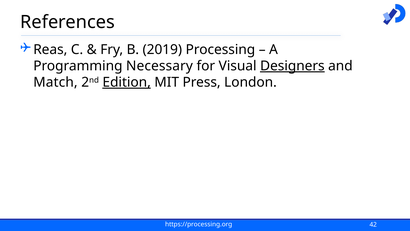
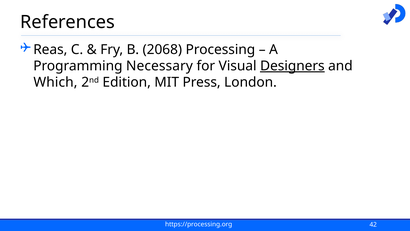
2019: 2019 -> 2068
Match: Match -> Which
Edition underline: present -> none
